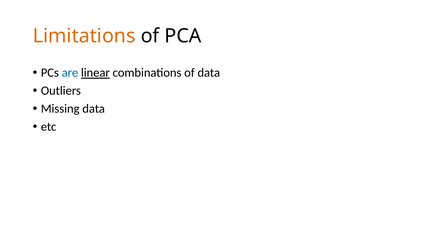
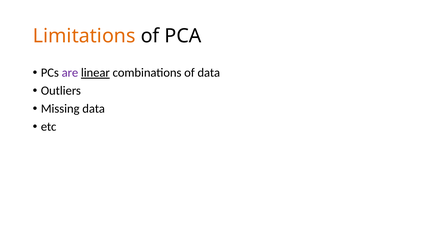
are colour: blue -> purple
